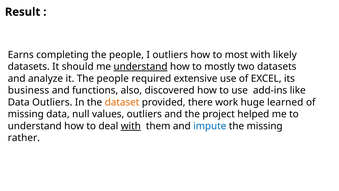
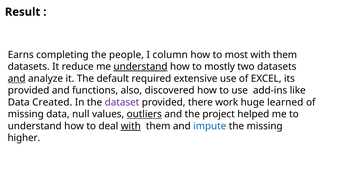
I outliers: outliers -> column
likely at (285, 55): likely -> them
should: should -> reduce
and at (17, 78) underline: none -> present
it The people: people -> default
business at (29, 90): business -> provided
Data Outliers: Outliers -> Created
dataset colour: orange -> purple
outliers at (144, 114) underline: none -> present
rather: rather -> higher
